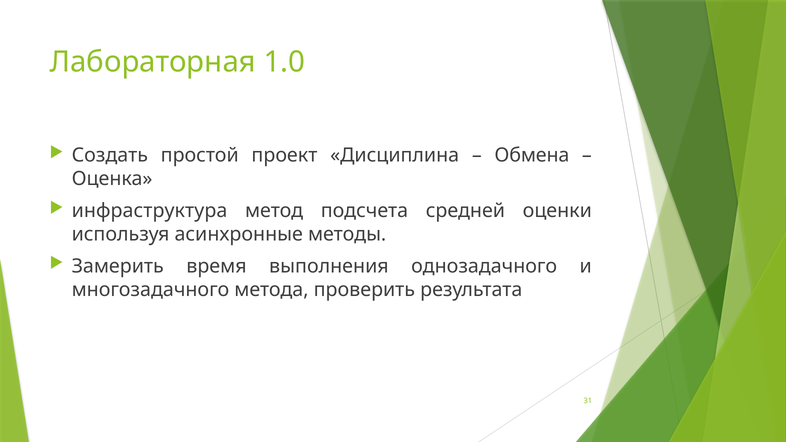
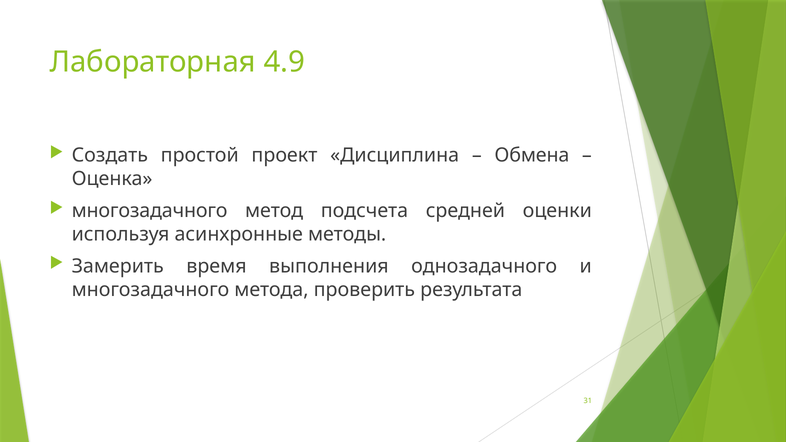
1.0: 1.0 -> 4.9
инфраструктура at (149, 211): инфраструктура -> многозадачного
